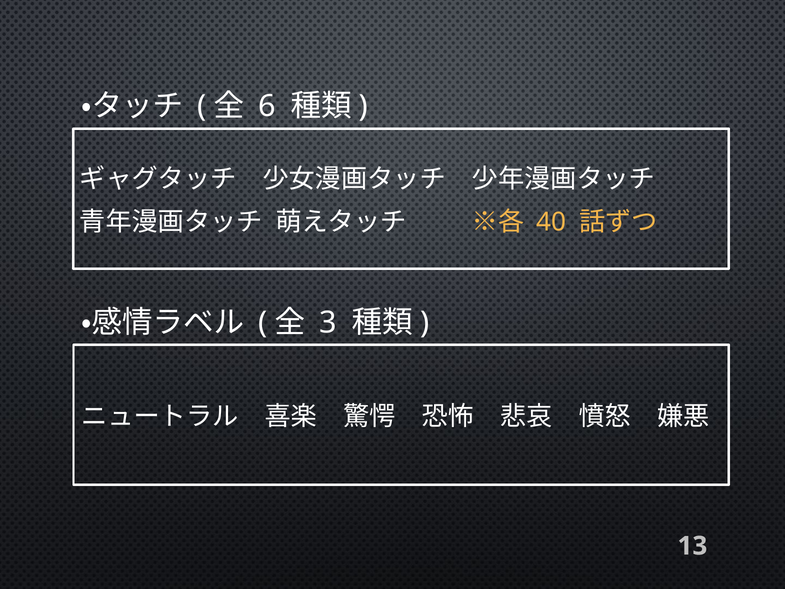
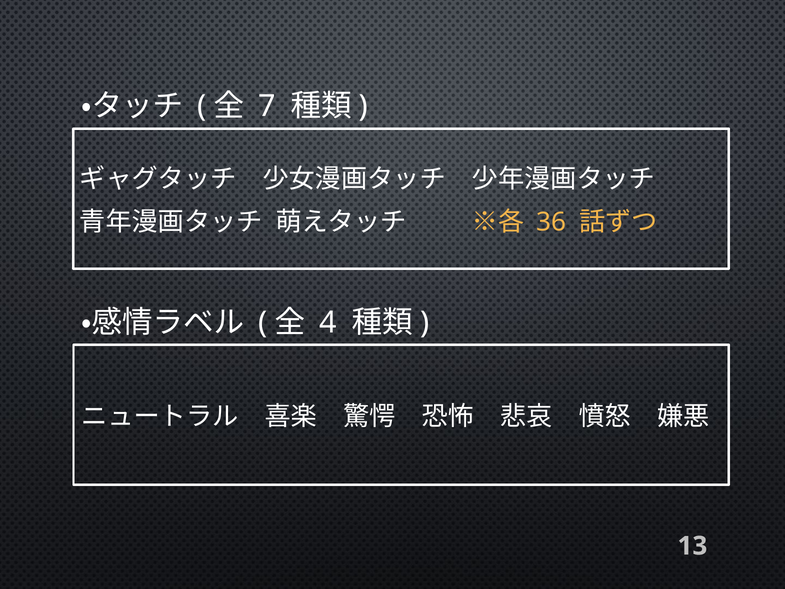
6: 6 -> 7
40: 40 -> 36
3: 3 -> 4
